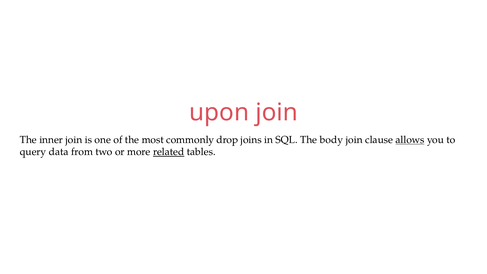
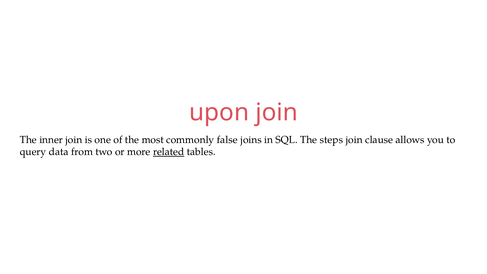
drop: drop -> false
body: body -> steps
allows underline: present -> none
